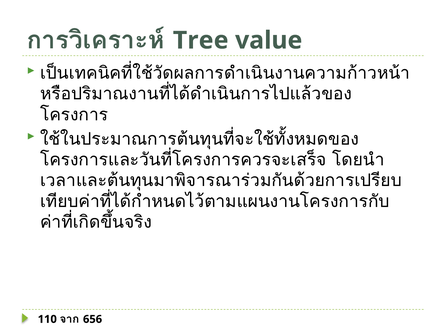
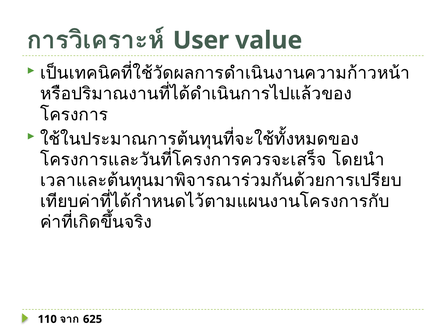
Tree: Tree -> User
656: 656 -> 625
